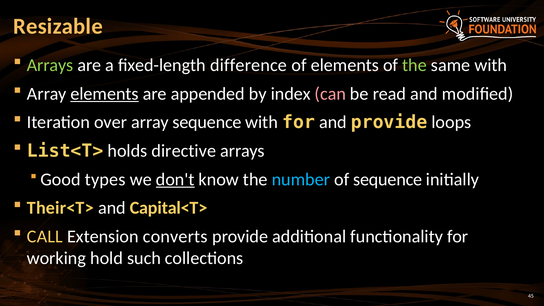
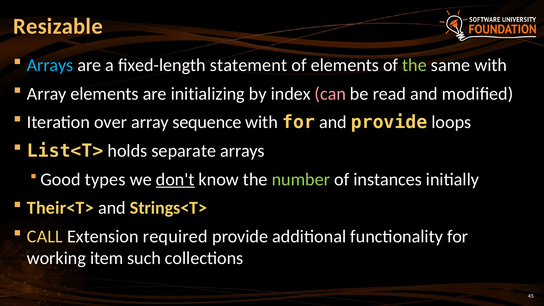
Arrays at (50, 65) colour: light green -> light blue
difference: difference -> statement
elements at (105, 94) underline: present -> none
appended: appended -> initializing
directive: directive -> separate
number colour: light blue -> light green
of sequence: sequence -> instances
Capital<T>: Capital<T> -> Strings<T>
converts: converts -> required
hold: hold -> item
